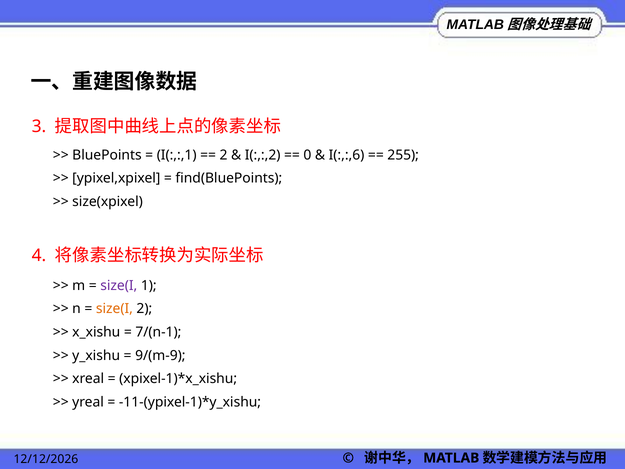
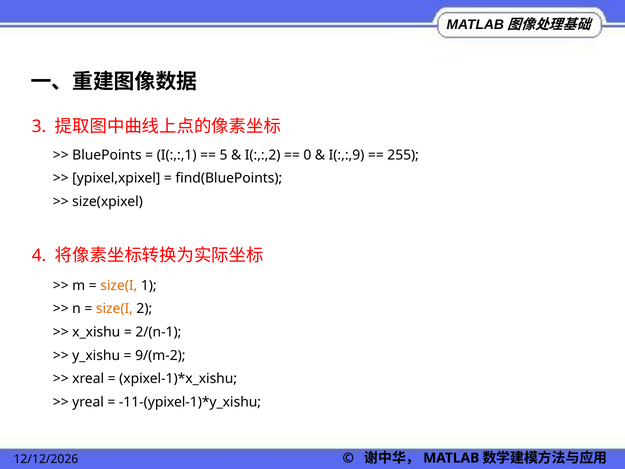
2 at (223, 155): 2 -> 5
I(:,:,6: I(:,:,6 -> I(:,:,9
size(I at (119, 285) colour: purple -> orange
7/(n-1: 7/(n-1 -> 2/(n-1
9/(m-9: 9/(m-9 -> 9/(m-2
